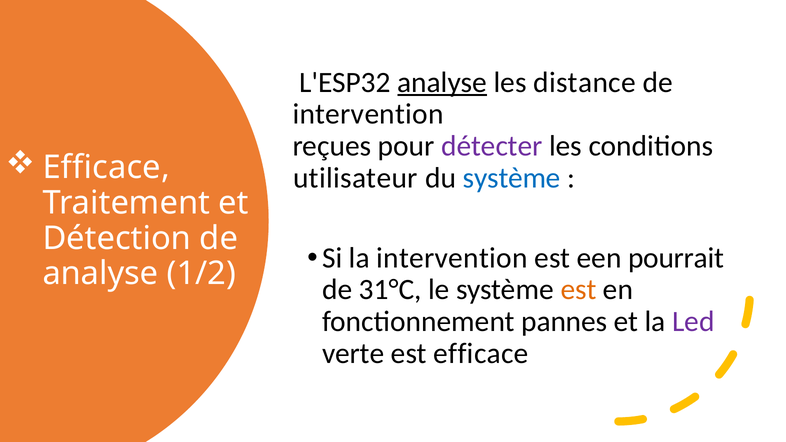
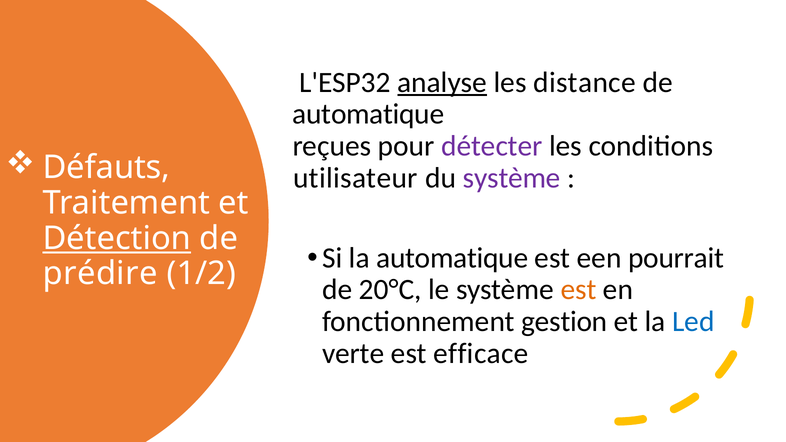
intervention at (368, 114): intervention -> automatique
Efficace at (106, 168): Efficace -> Défauts
système at (512, 178) colour: blue -> purple
Détection underline: none -> present
la intervention: intervention -> automatique
analyse at (100, 274): analyse -> prédire
31°C: 31°C -> 20°C
pannes: pannes -> gestion
Led colour: purple -> blue
